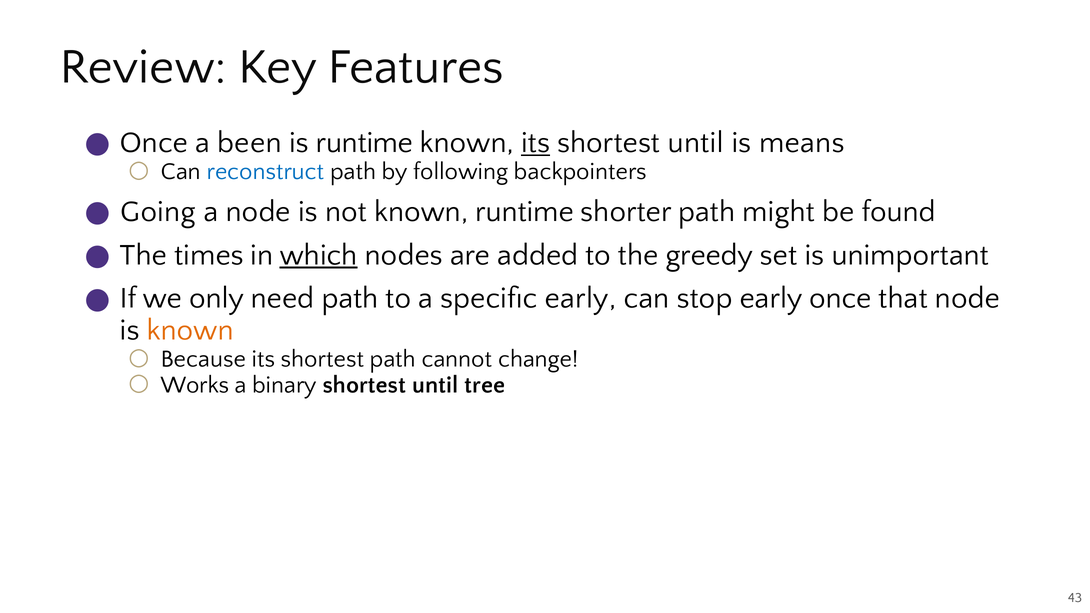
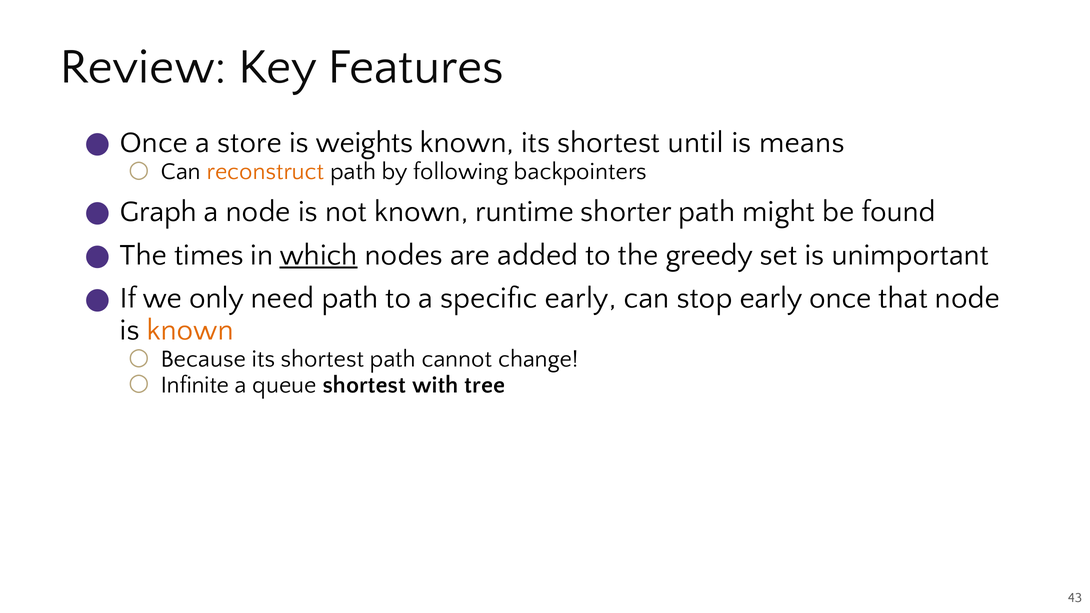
been: been -> store
is runtime: runtime -> weights
its at (536, 143) underline: present -> none
reconstruct colour: blue -> orange
Going: Going -> Graph
Works: Works -> Infinite
binary: binary -> queue
until at (435, 385): until -> with
